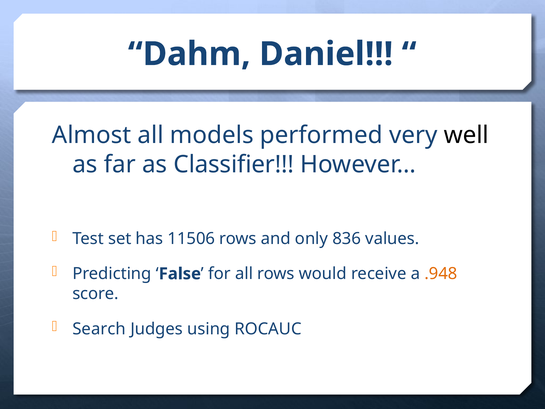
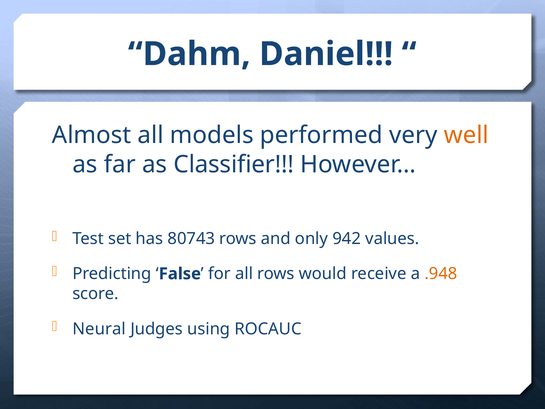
well colour: black -> orange
11506: 11506 -> 80743
836: 836 -> 942
Search: Search -> Neural
